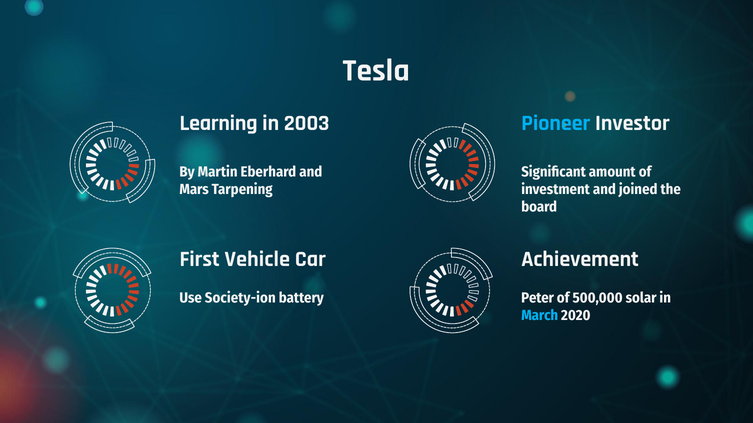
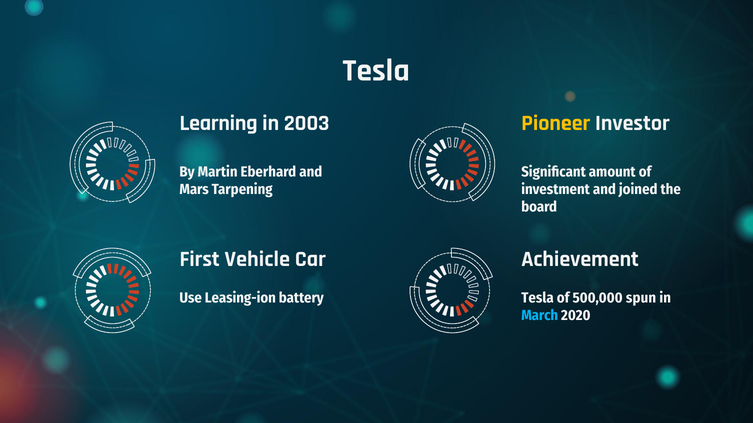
Pioneer colour: light blue -> yellow
Society-ion: Society-ion -> Leasing-ion
Peter at (538, 298): Peter -> Tesla
solar: solar -> spun
